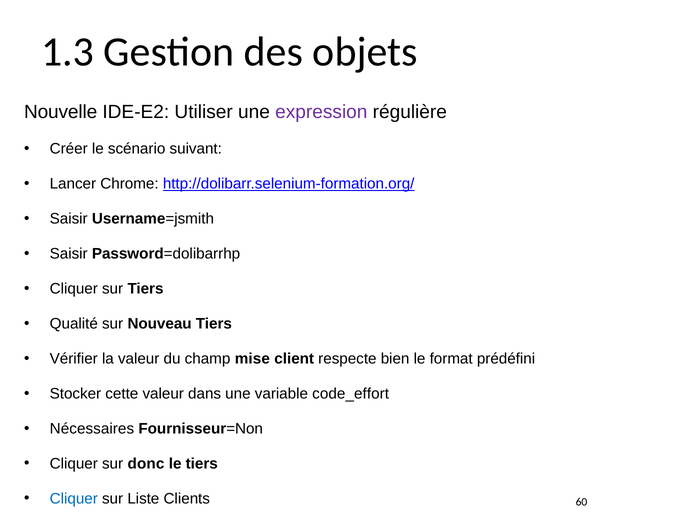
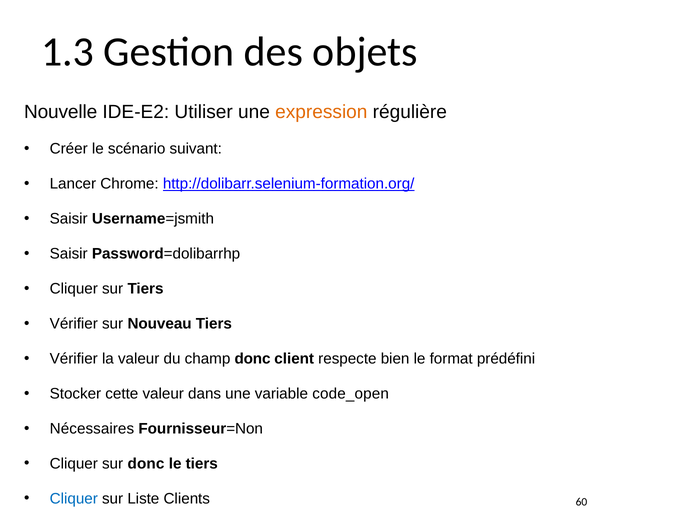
expression colour: purple -> orange
Qualité at (74, 324): Qualité -> Vérifier
champ mise: mise -> donc
code_effort: code_effort -> code_open
